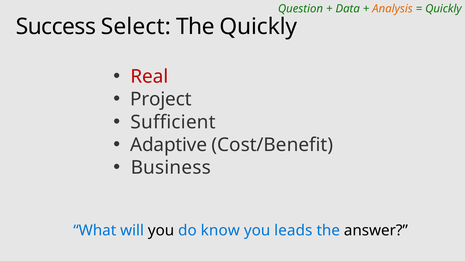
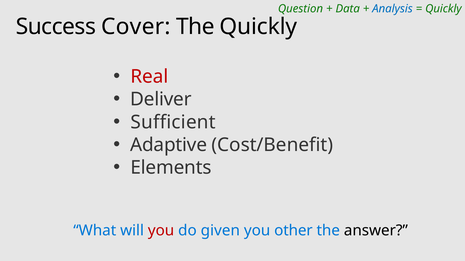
Analysis colour: orange -> blue
Select: Select -> Cover
Project: Project -> Deliver
Business: Business -> Elements
you at (161, 231) colour: black -> red
know: know -> given
leads: leads -> other
